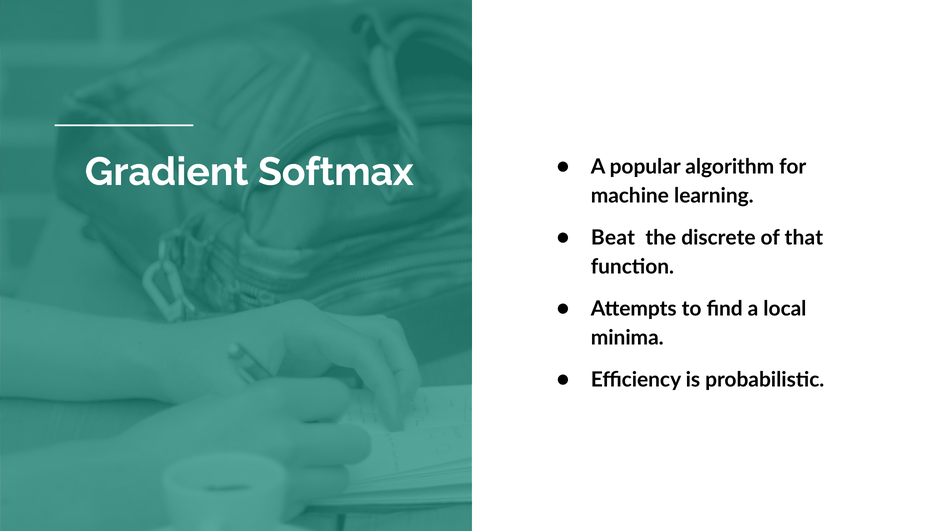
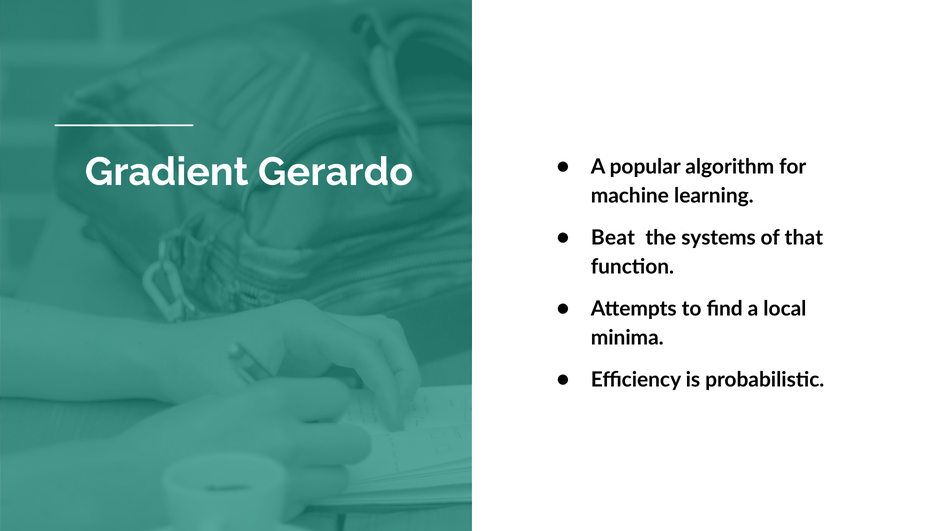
Softmax: Softmax -> Gerardo
discrete: discrete -> systems
